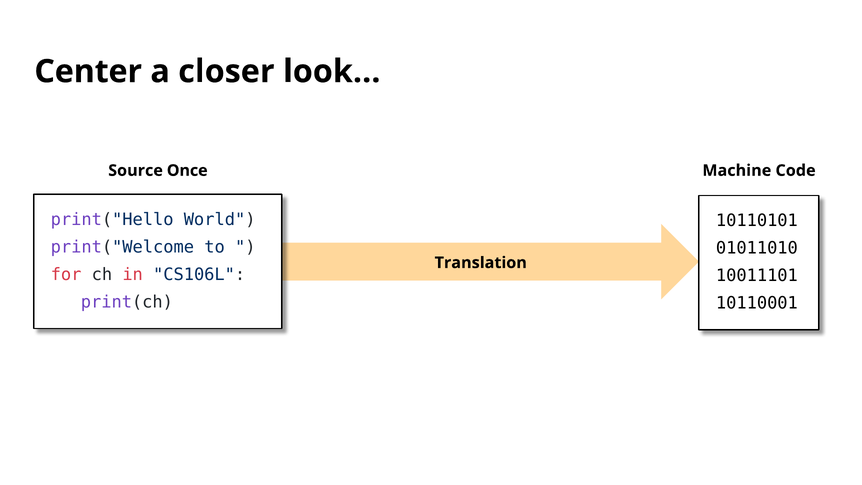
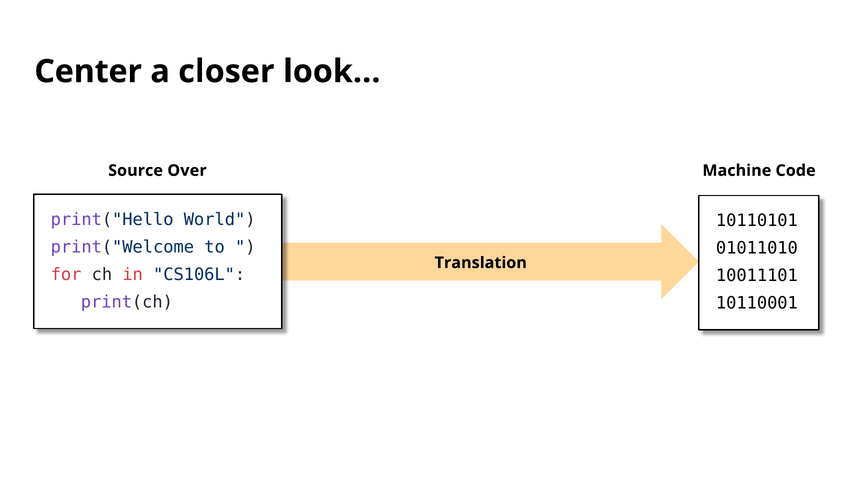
Once: Once -> Over
